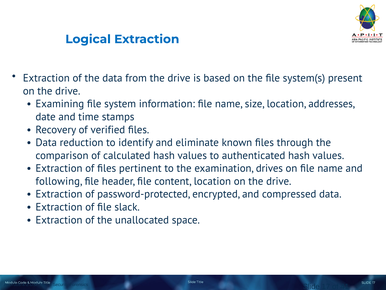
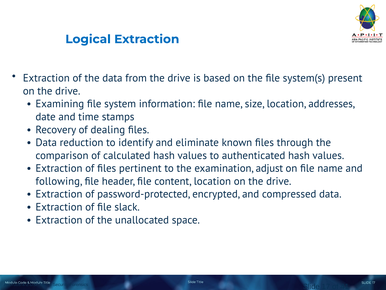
verified: verified -> dealing
drives: drives -> adjust
